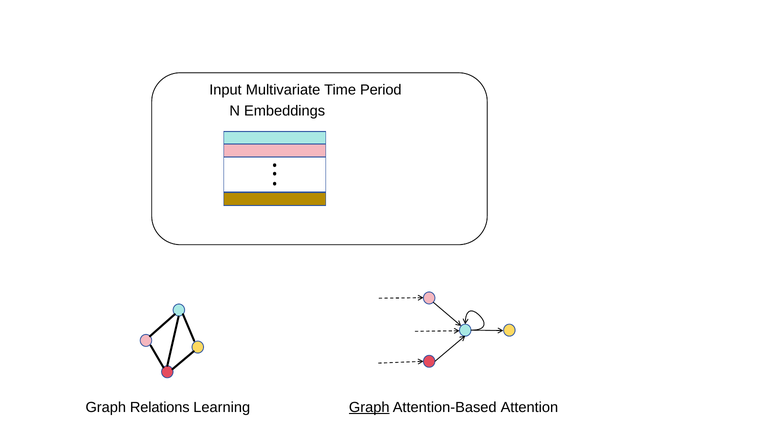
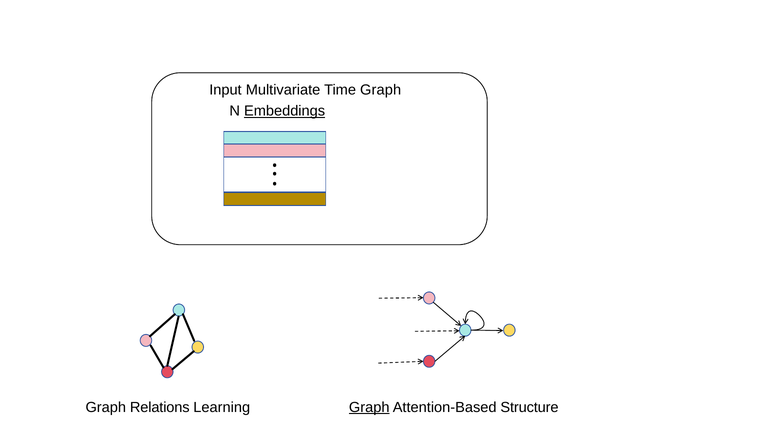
Time Period: Period -> Graph
Embeddings underline: none -> present
Attention: Attention -> Structure
